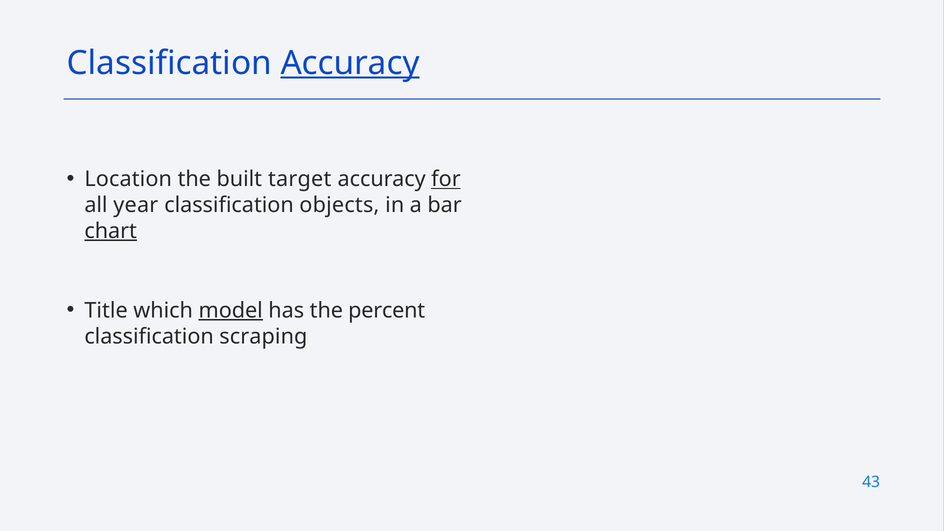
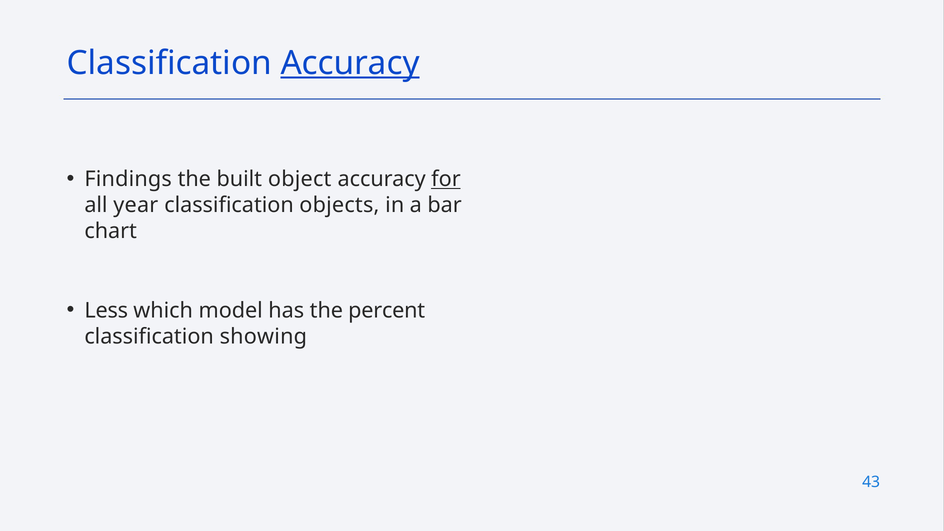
Location: Location -> Findings
target: target -> object
chart underline: present -> none
Title: Title -> Less
model underline: present -> none
scraping: scraping -> showing
